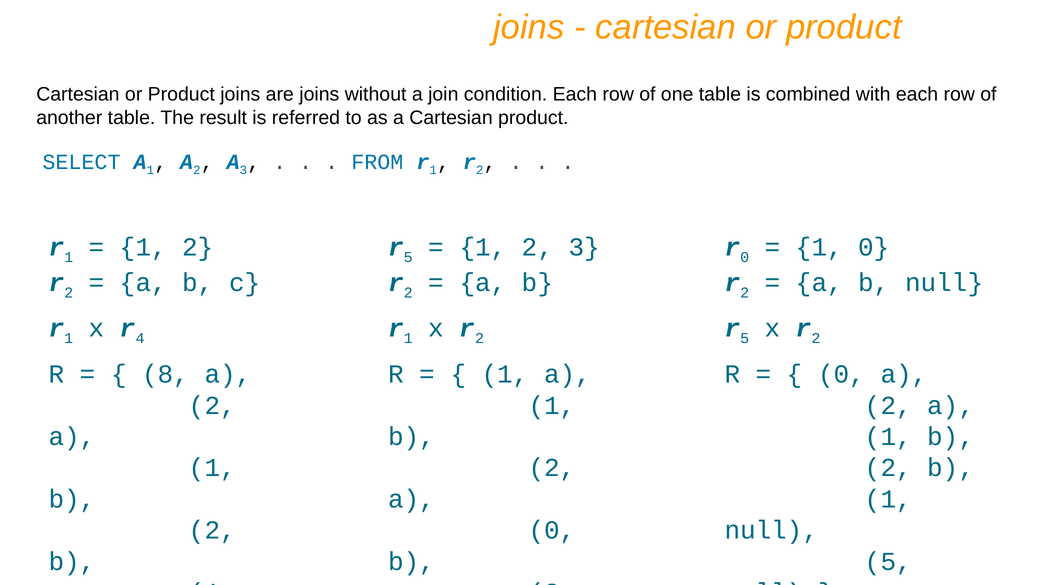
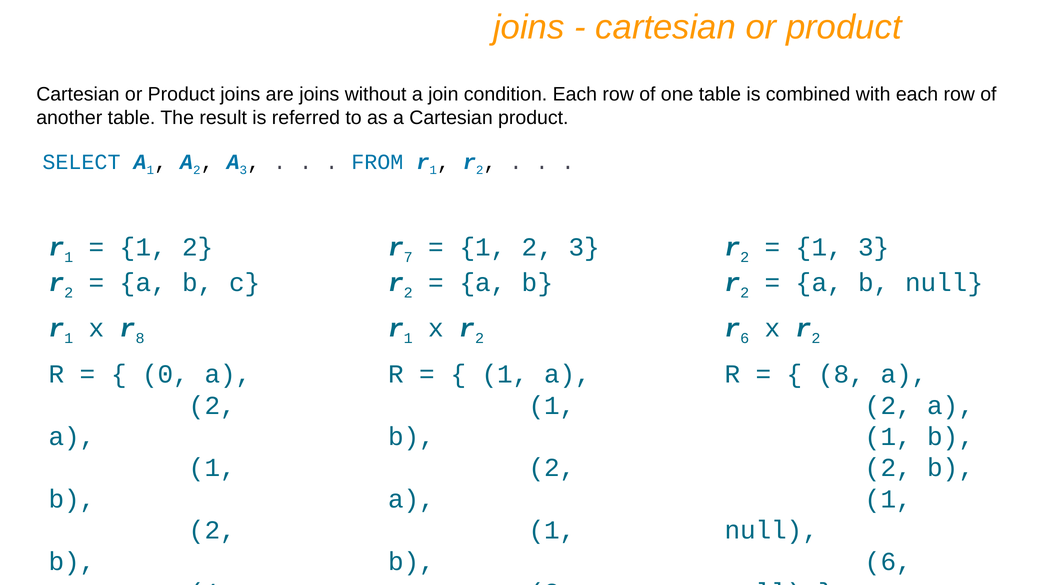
5 at (408, 257): 5 -> 7
0 at (745, 257): 0 -> 2
1 0: 0 -> 3
r 4: 4 -> 8
5 at (745, 339): 5 -> 6
8: 8 -> 0
0 at (842, 374): 0 -> 8
0 at (552, 530): 0 -> 1
5 at (888, 561): 5 -> 6
